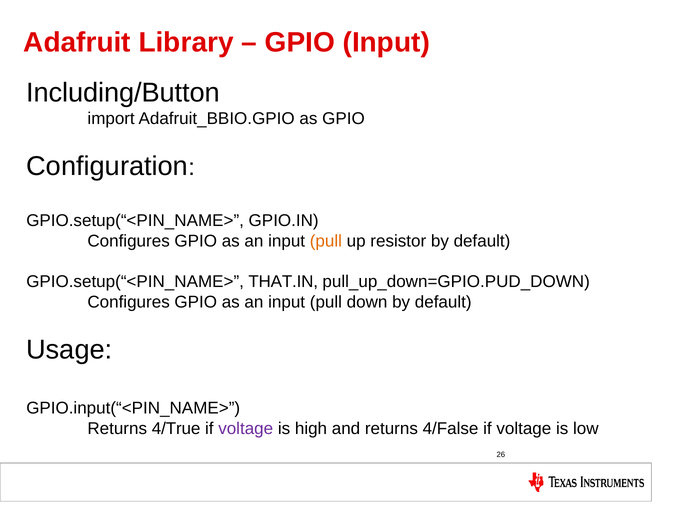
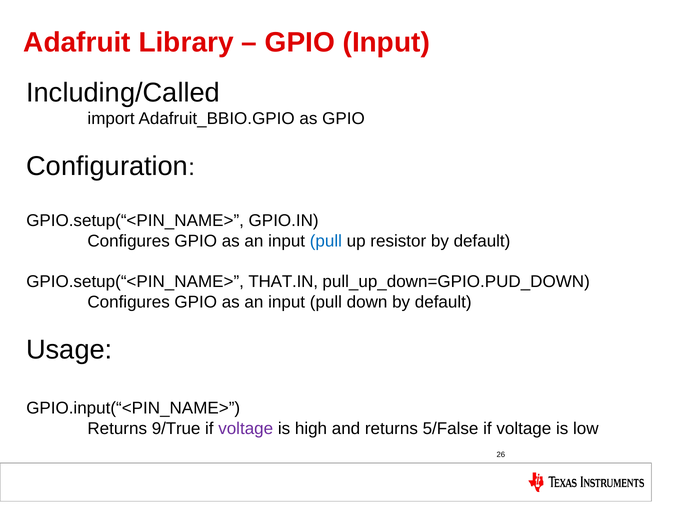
Including/Button: Including/Button -> Including/Called
pull at (326, 241) colour: orange -> blue
4/True: 4/True -> 9/True
4/False: 4/False -> 5/False
